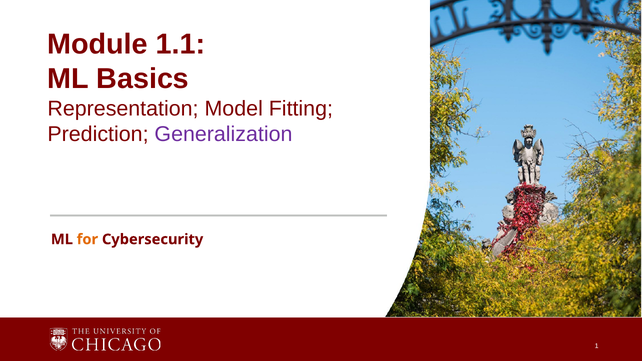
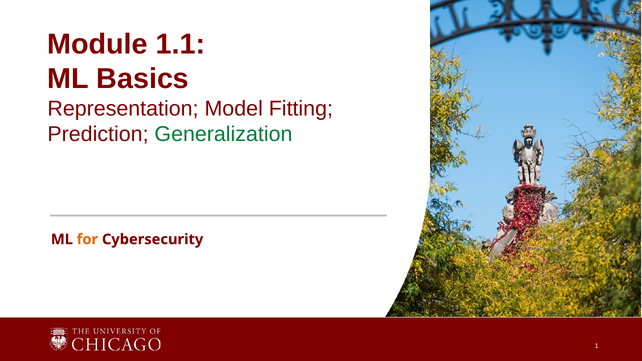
Generalization colour: purple -> green
